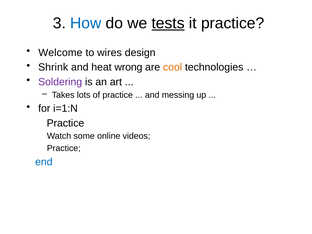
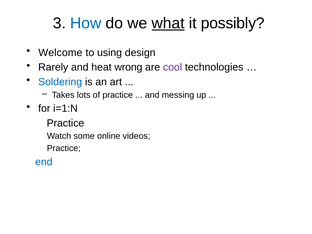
tests: tests -> what
it practice: practice -> possibly
wires: wires -> using
Shrink: Shrink -> Rarely
cool colour: orange -> purple
Soldering colour: purple -> blue
